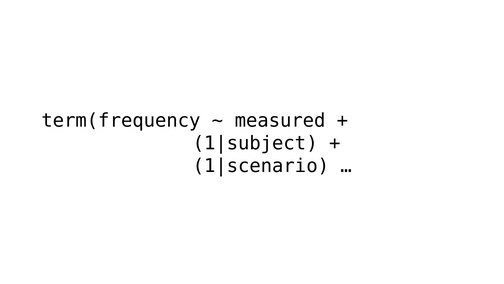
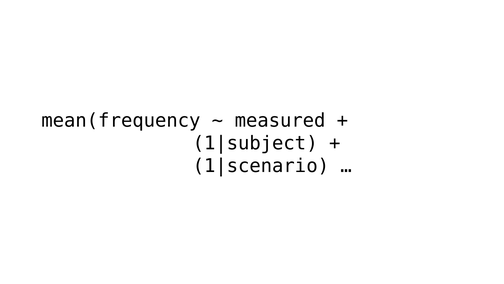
term(frequency: term(frequency -> mean(frequency
